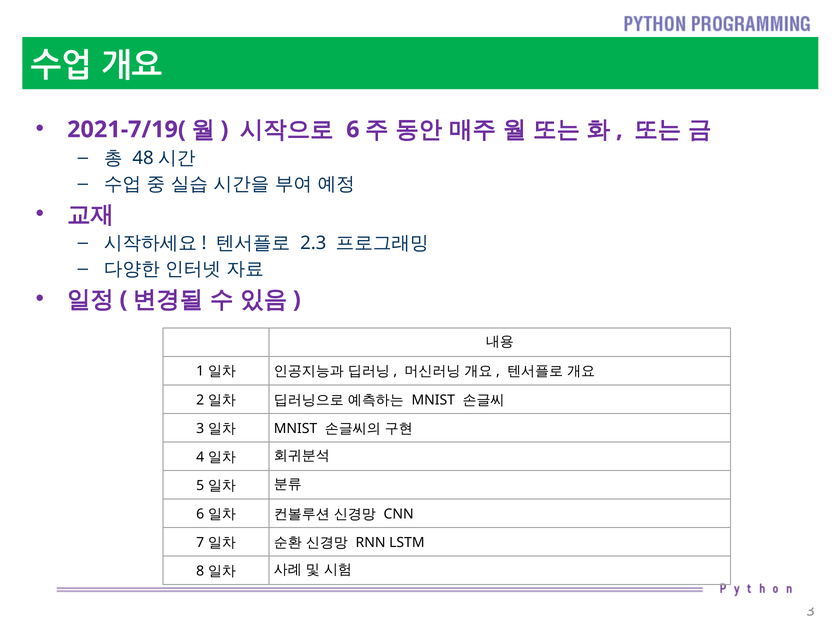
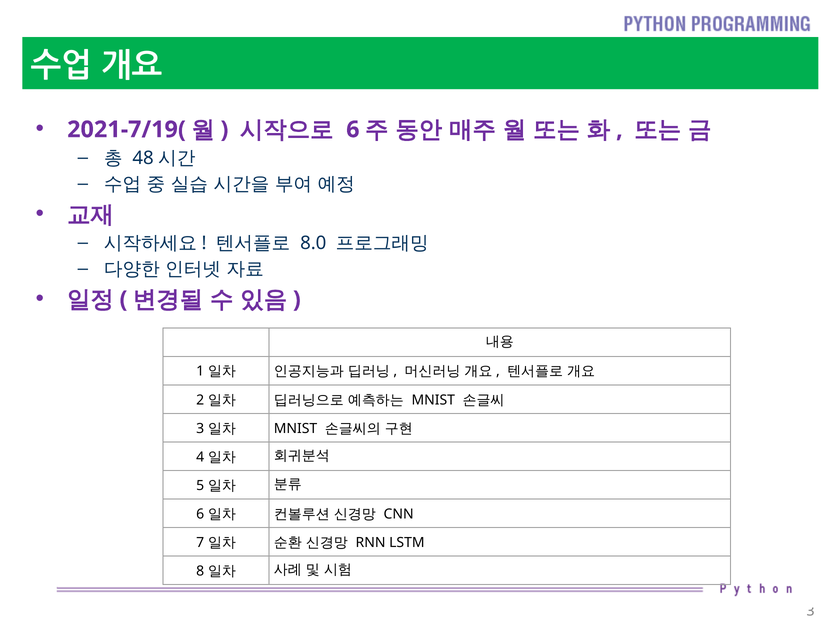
2.3: 2.3 -> 8.0
